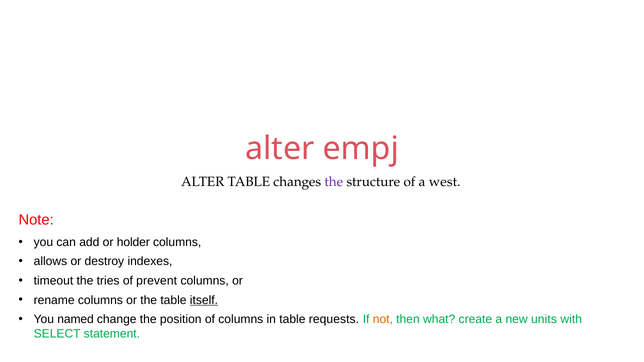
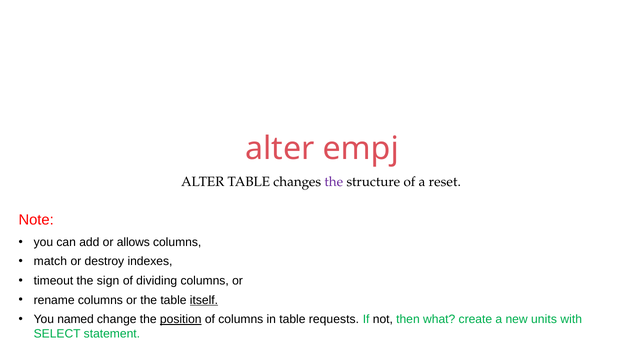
west: west -> reset
holder: holder -> allows
allows: allows -> match
tries: tries -> sign
prevent: prevent -> dividing
position underline: none -> present
not colour: orange -> black
